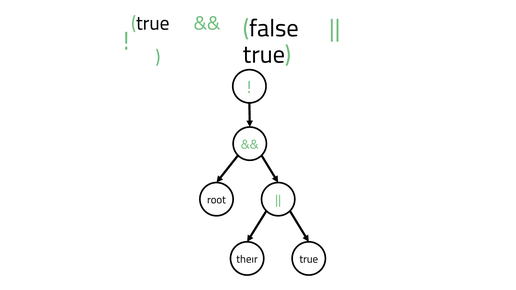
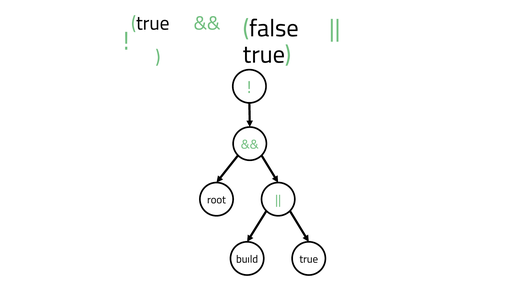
their: their -> build
